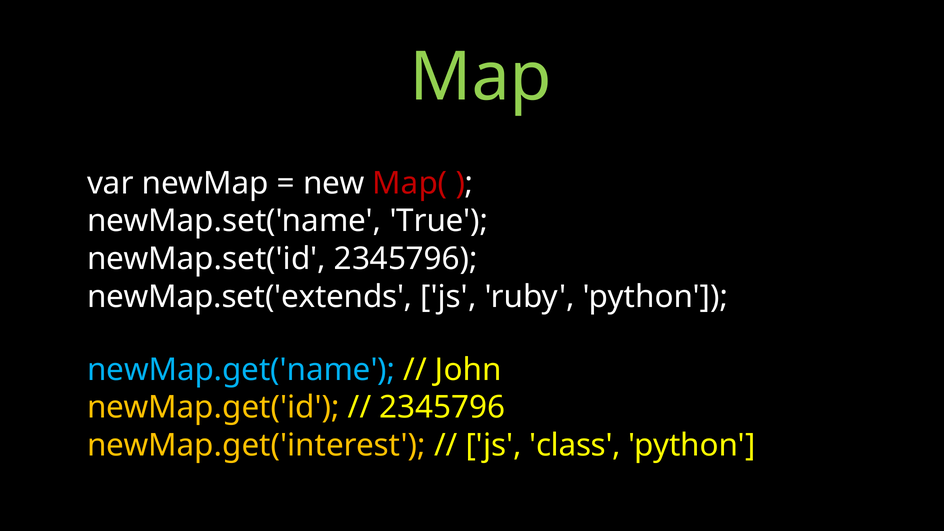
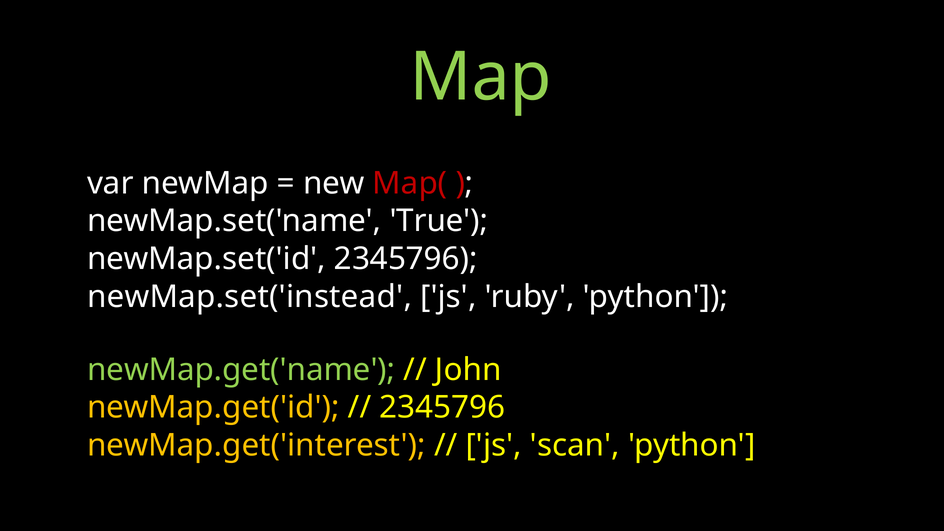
newMap.set('extends: newMap.set('extends -> newMap.set('instead
newMap.get('name colour: light blue -> light green
class: class -> scan
